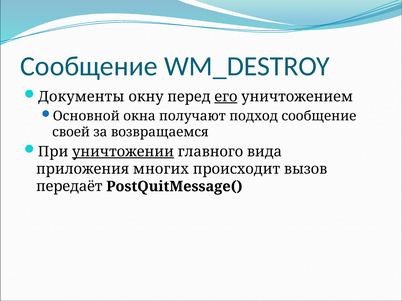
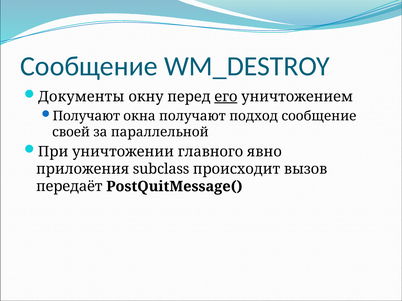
Основной at (86, 116): Основной -> Получают
возвращаемся: возвращаемся -> параллельной
уничтожении underline: present -> none
вида: вида -> явно
многих: многих -> subclass
